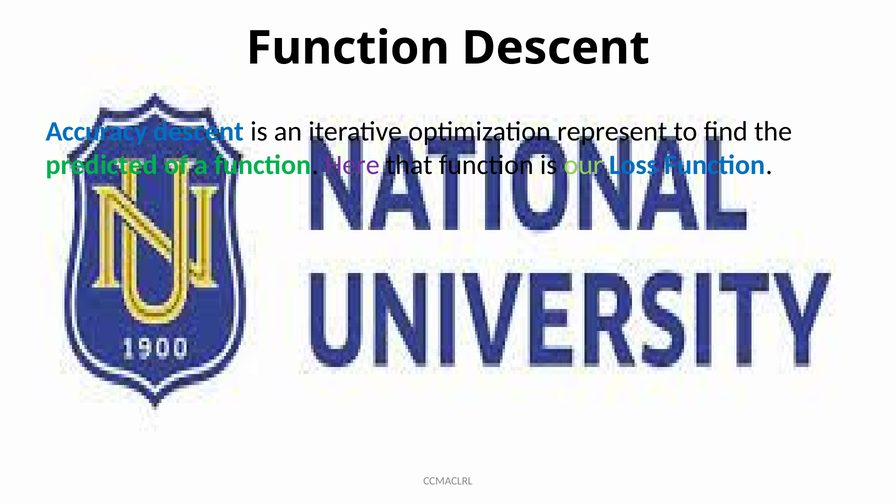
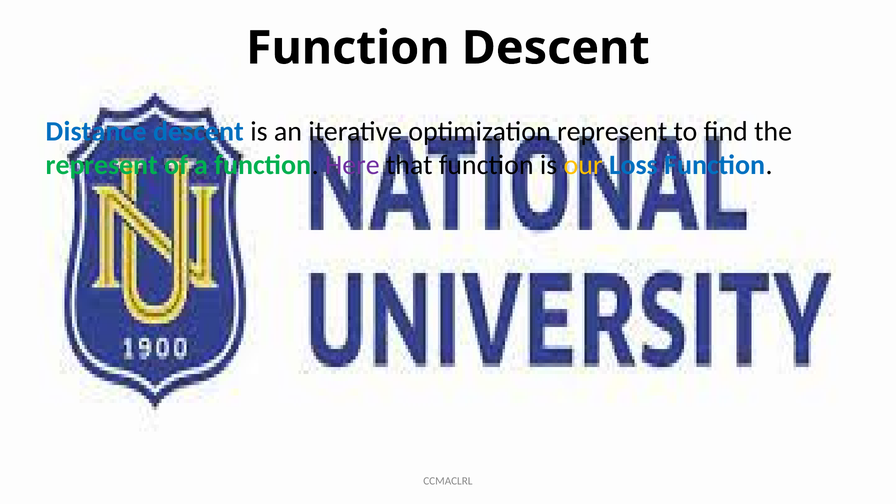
Accuracy: Accuracy -> Distance
predicted at (102, 165): predicted -> represent
our colour: light green -> yellow
